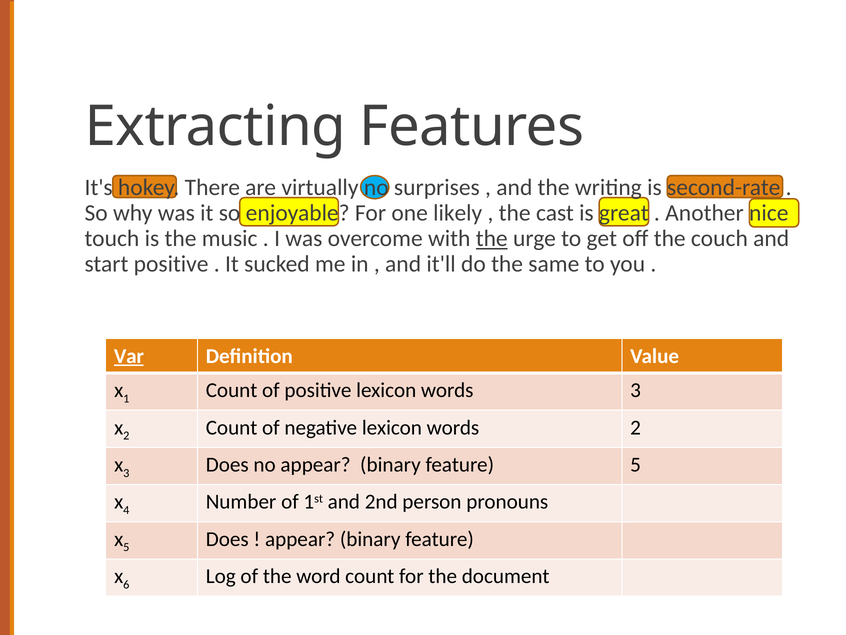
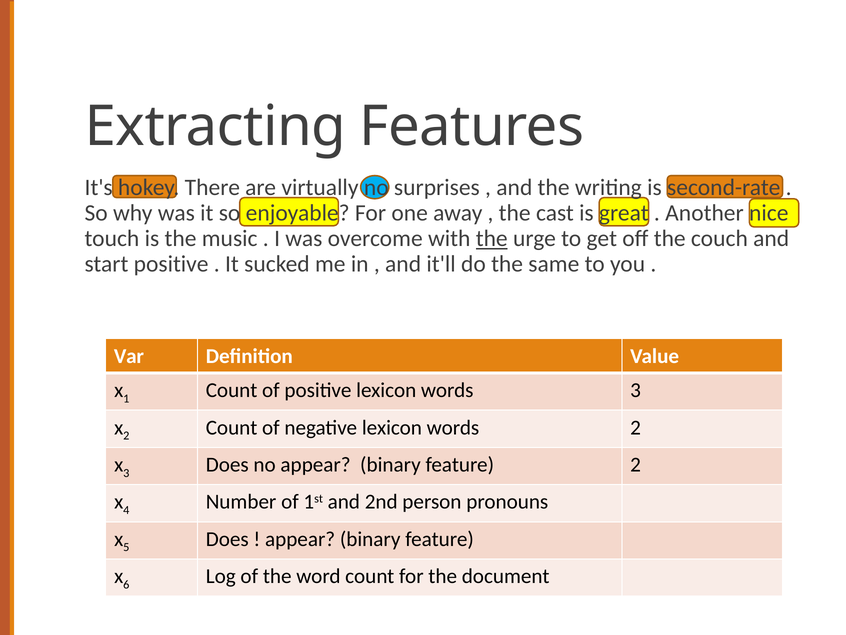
likely: likely -> away
Var underline: present -> none
feature 5: 5 -> 2
